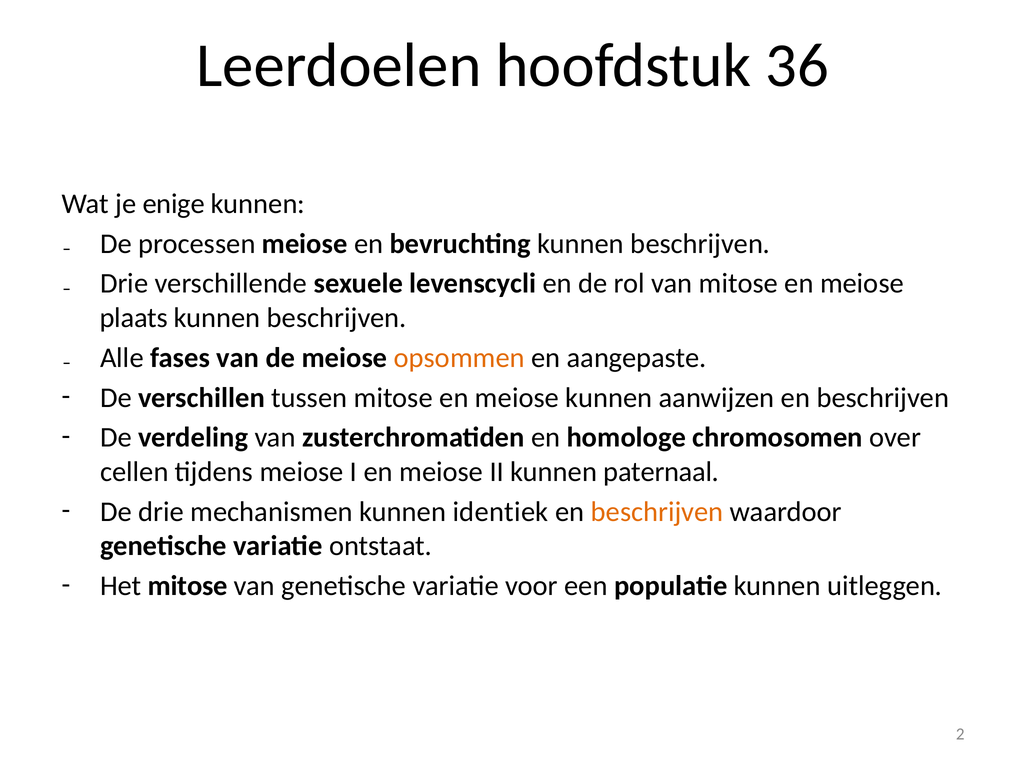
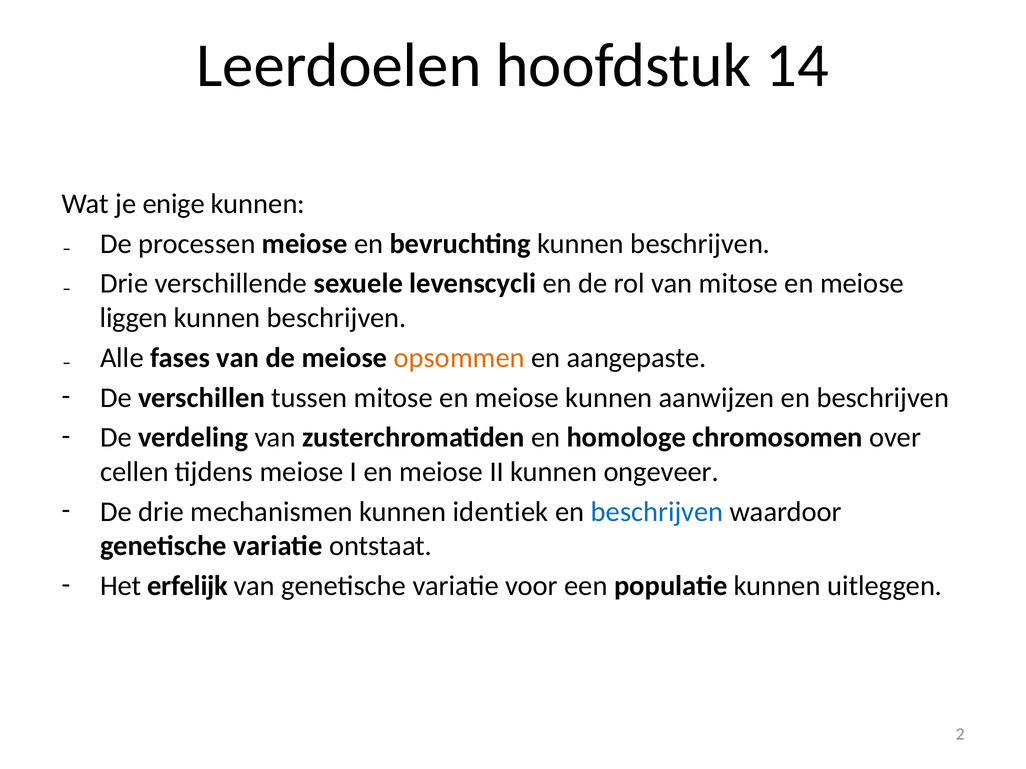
36: 36 -> 14
plaats: plaats -> liggen
paternaal: paternaal -> ongeveer
beschrijven at (657, 512) colour: orange -> blue
Het mitose: mitose -> erfelijk
